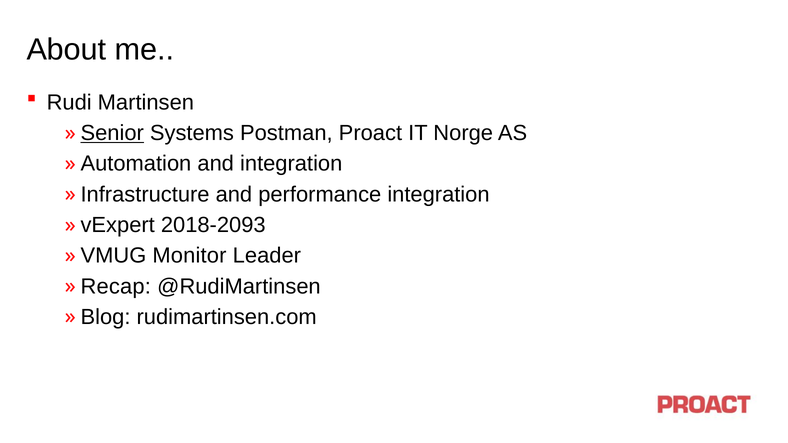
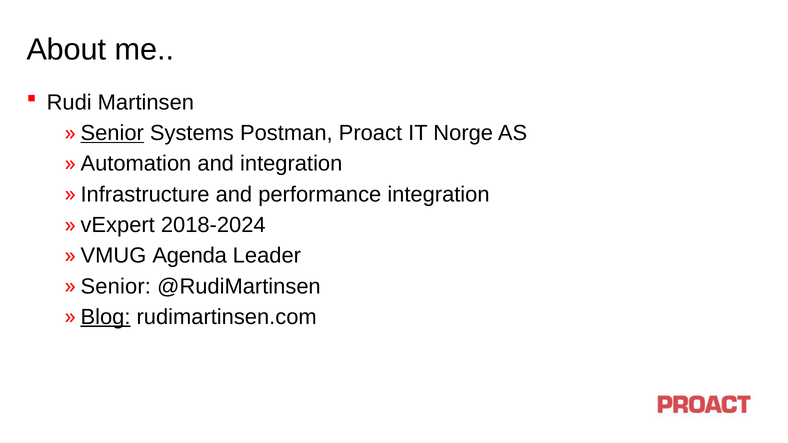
2018-2093: 2018-2093 -> 2018-2024
Monitor: Monitor -> Agenda
Recap at (116, 286): Recap -> Senior
Blog underline: none -> present
